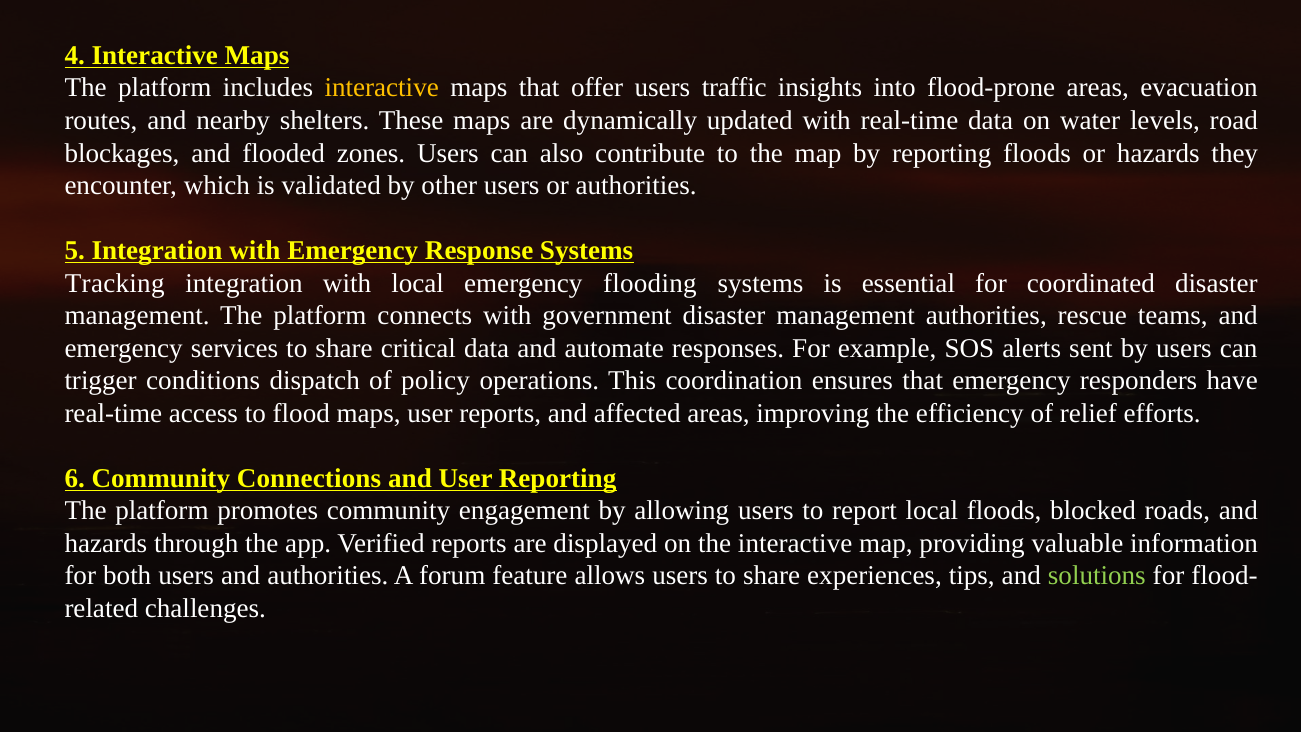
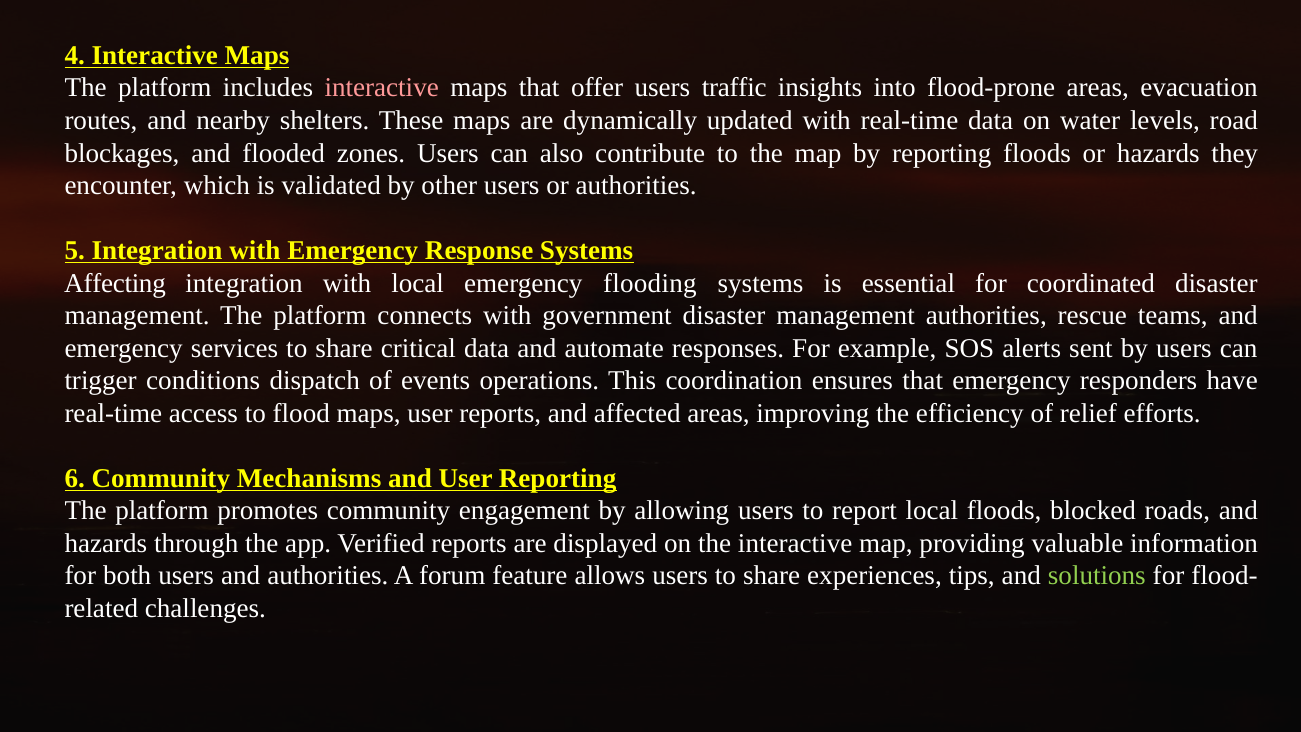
interactive at (382, 88) colour: yellow -> pink
Tracking: Tracking -> Affecting
policy: policy -> events
Connections: Connections -> Mechanisms
